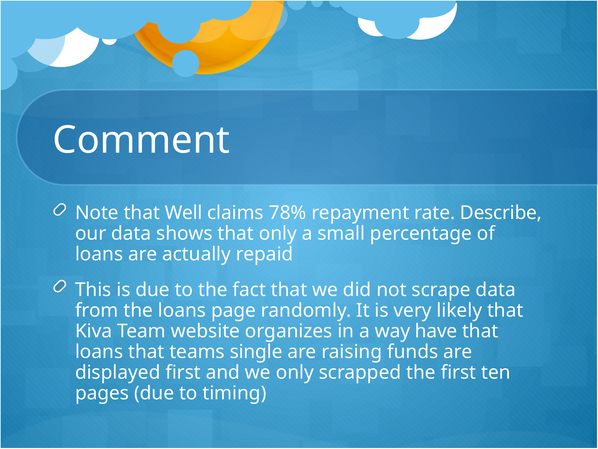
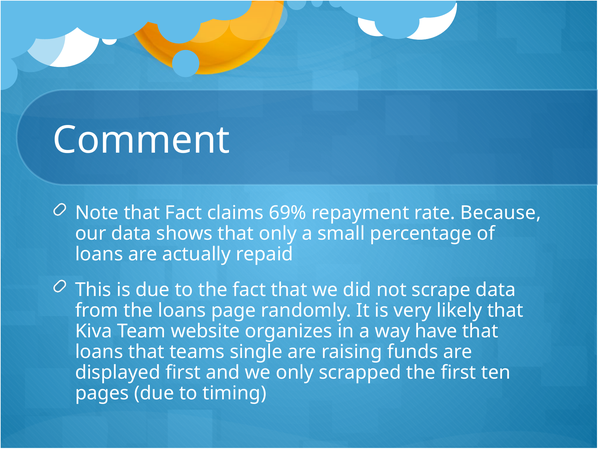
that Well: Well -> Fact
78%: 78% -> 69%
Describe: Describe -> Because
